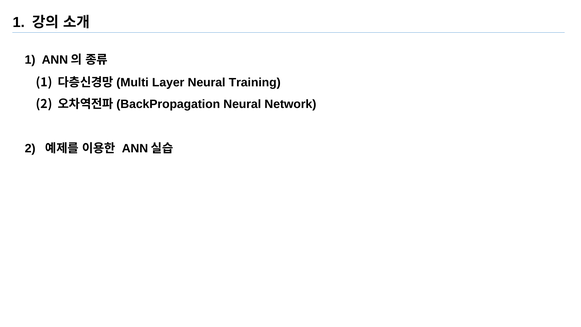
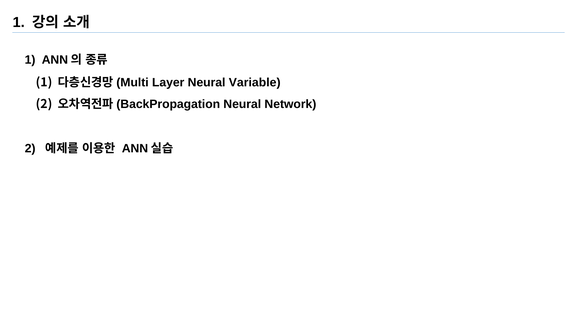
Training: Training -> Variable
